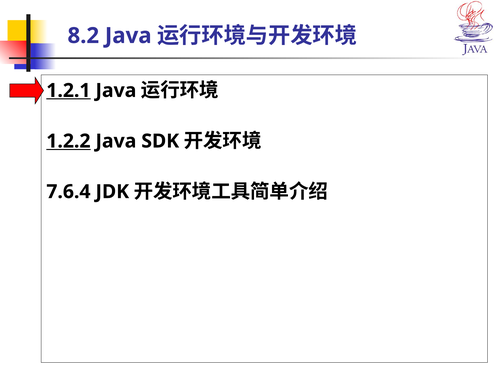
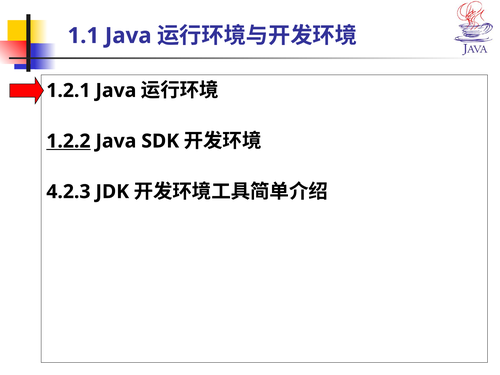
8.2: 8.2 -> 1.1
1.2.1 underline: present -> none
7.6.4: 7.6.4 -> 4.2.3
